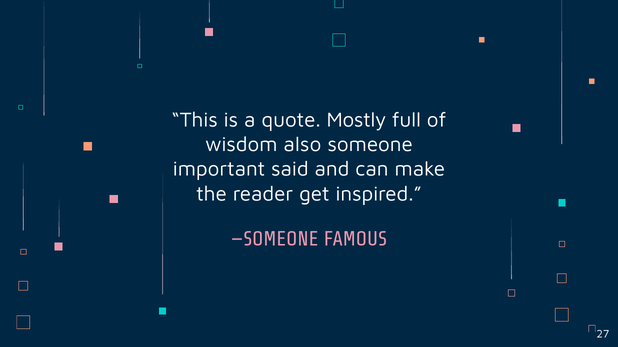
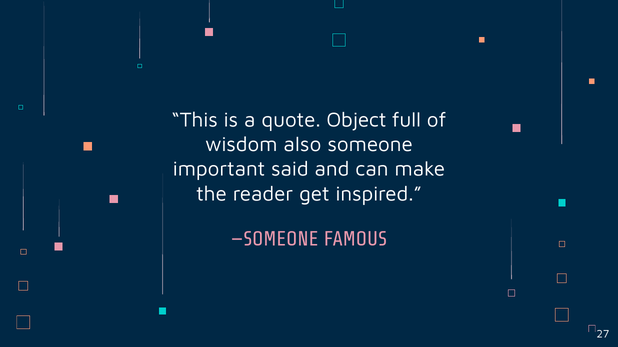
Mostly: Mostly -> Object
